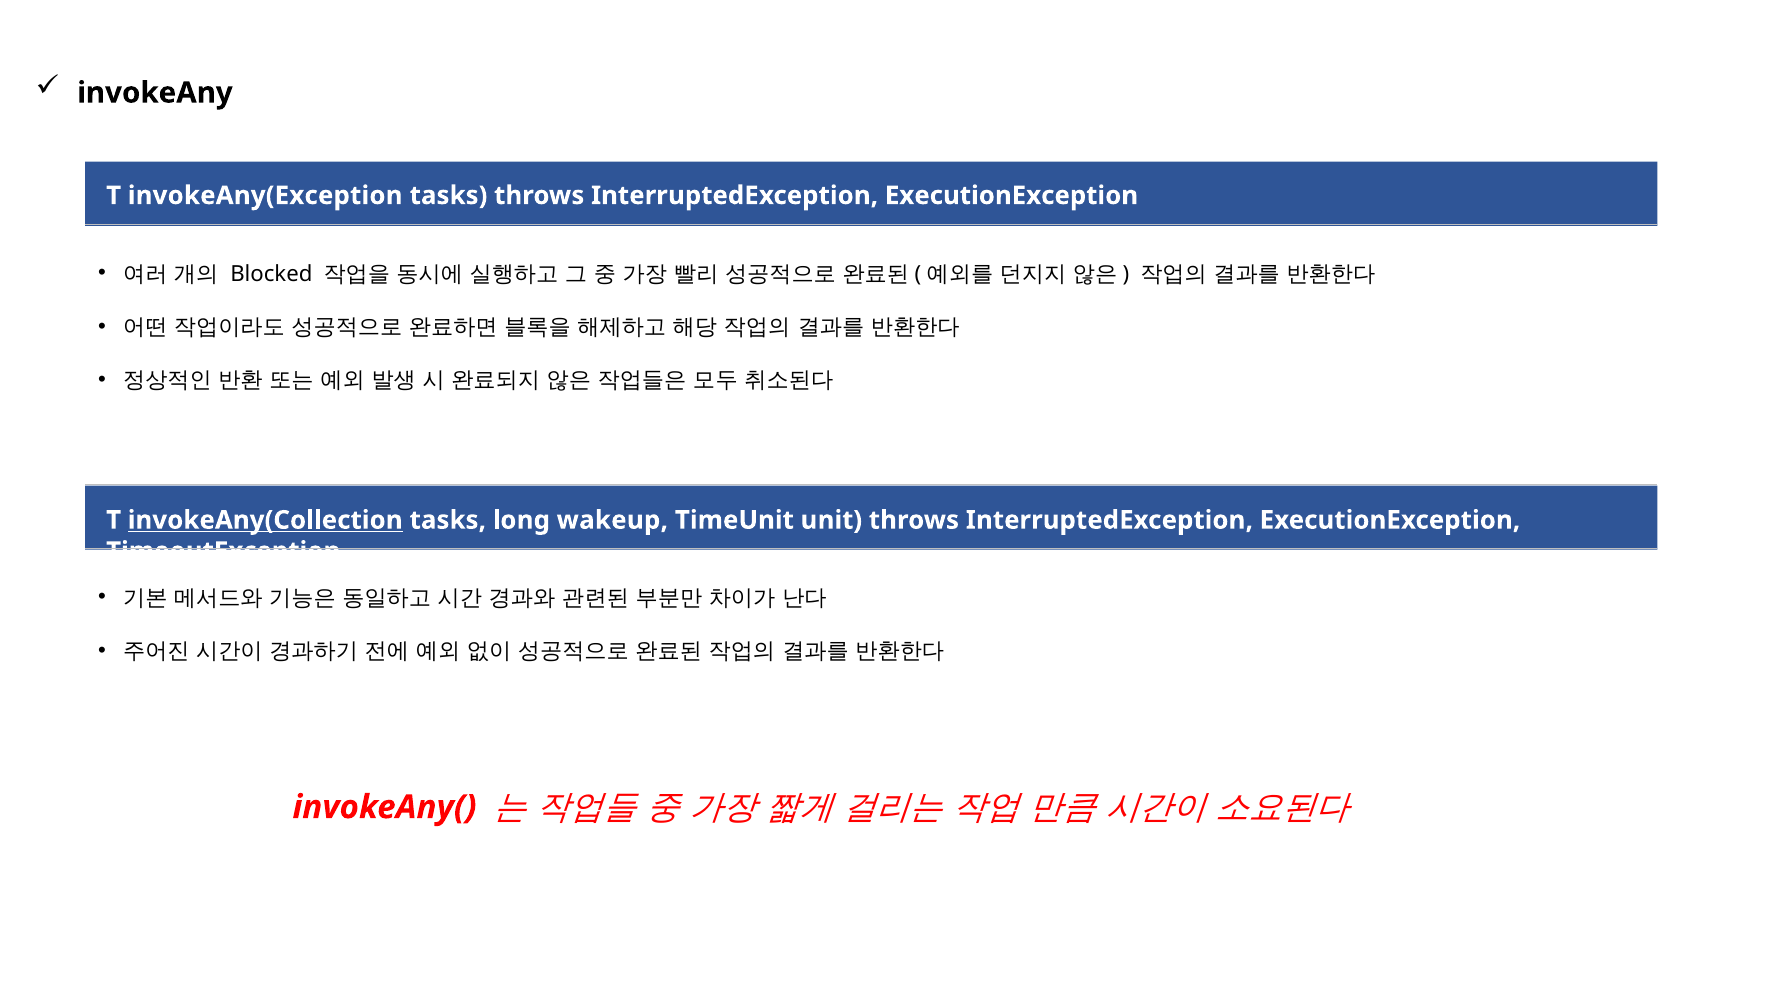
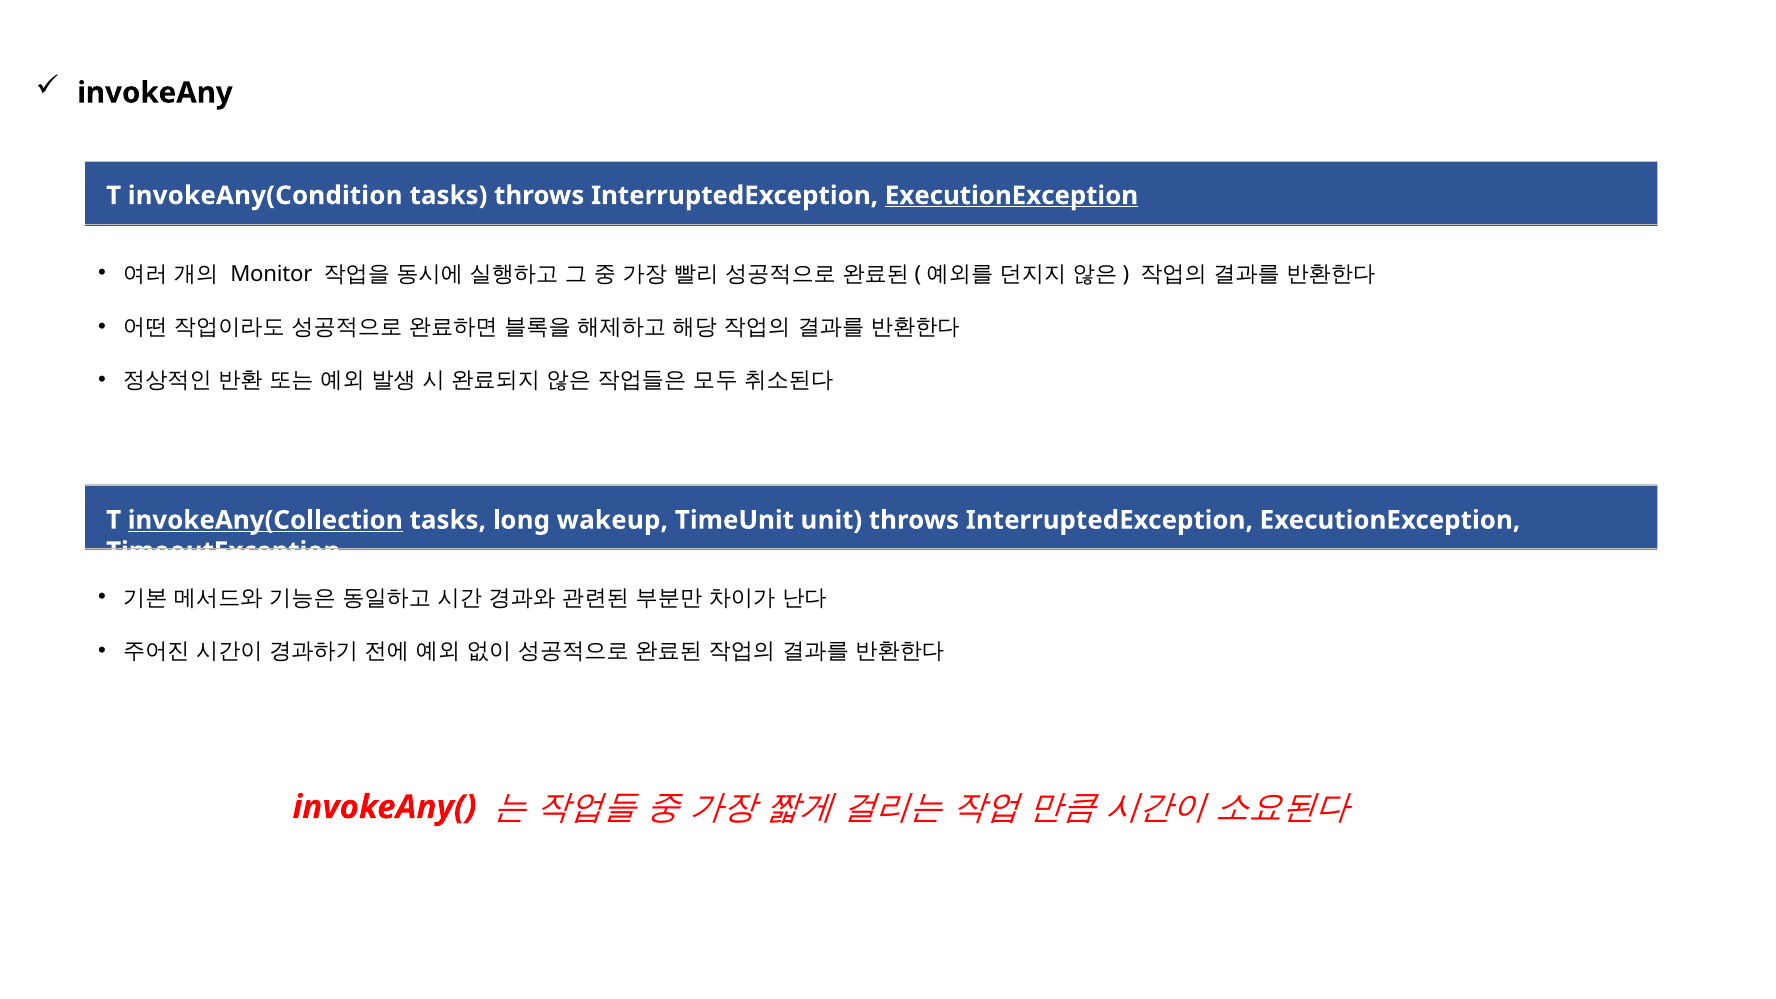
invokeAny(Exception: invokeAny(Exception -> invokeAny(Condition
ExecutionException at (1011, 196) underline: none -> present
Blocked: Blocked -> Monitor
